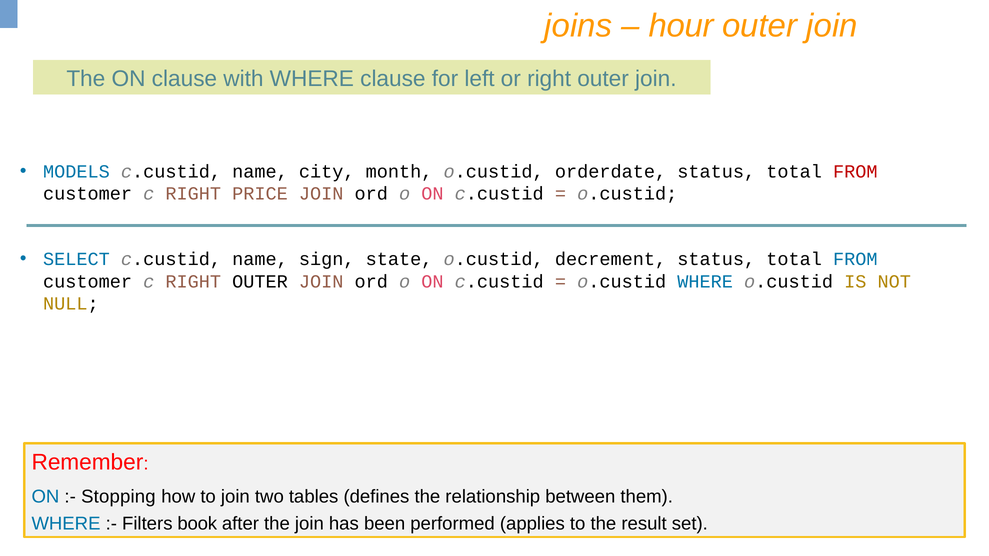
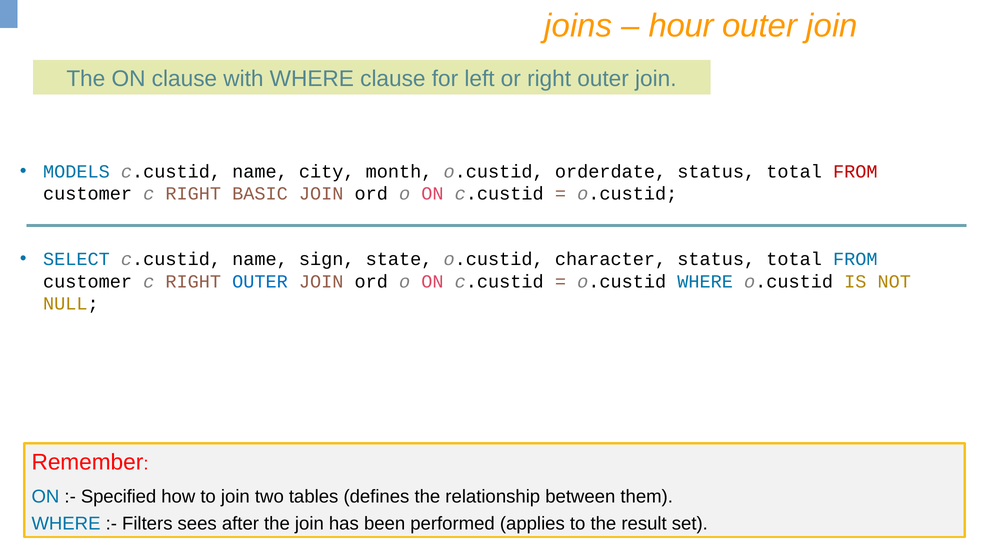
PRICE: PRICE -> BASIC
decrement: decrement -> character
OUTER at (260, 282) colour: black -> blue
Stopping: Stopping -> Specified
book: book -> sees
